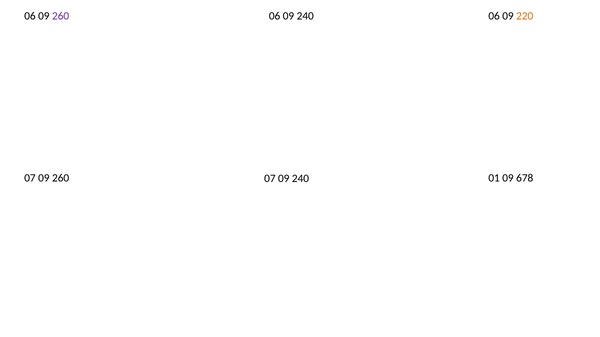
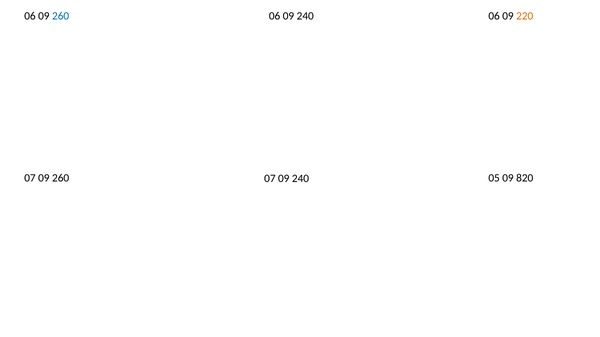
260 at (61, 16) colour: purple -> blue
01: 01 -> 05
678: 678 -> 820
